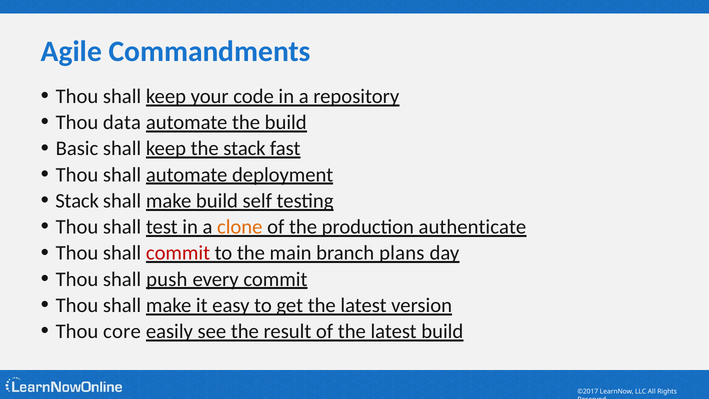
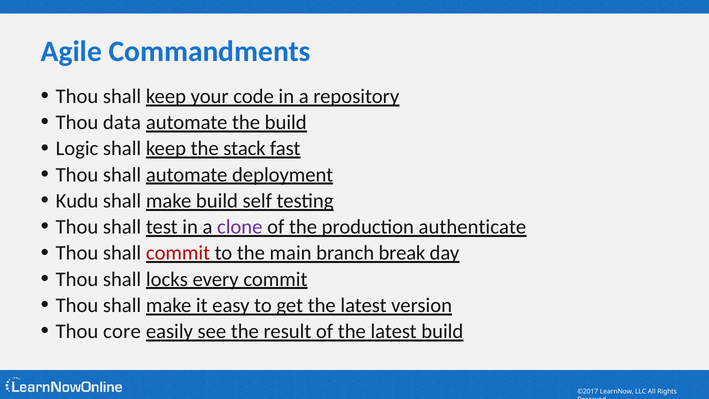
Basic: Basic -> Logic
Stack at (77, 201): Stack -> Kudu
clone colour: orange -> purple
plans: plans -> break
push: push -> locks
